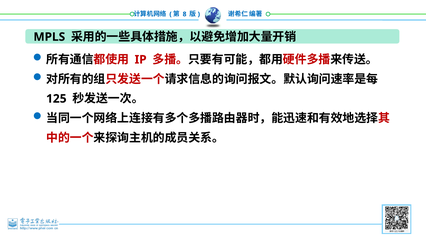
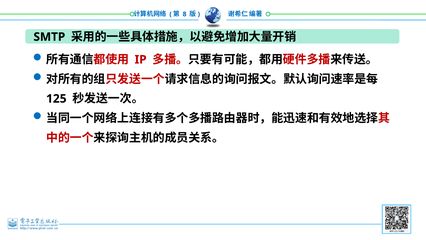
MPLS: MPLS -> SMTP
